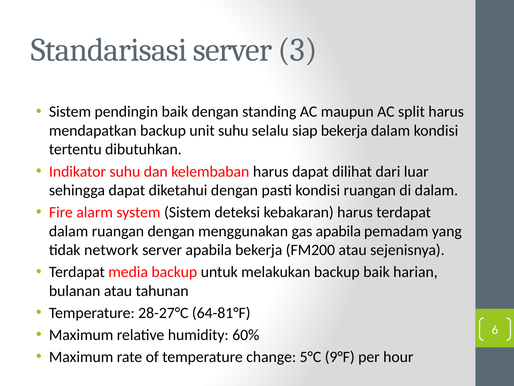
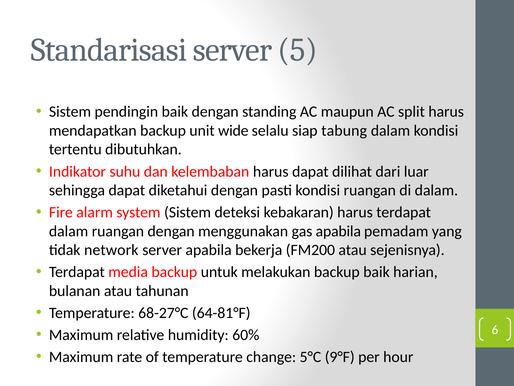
3: 3 -> 5
unit suhu: suhu -> wide
siap bekerja: bekerja -> tabung
28-27°C: 28-27°C -> 68-27°C
